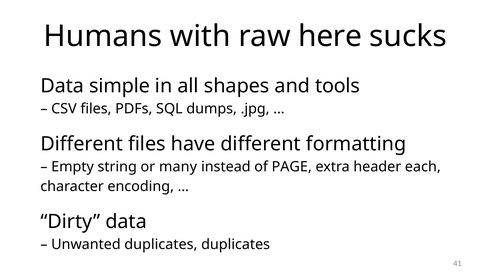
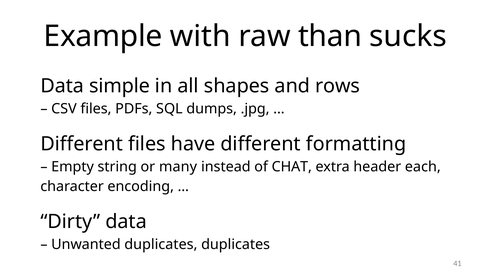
Humans: Humans -> Example
here: here -> than
tools: tools -> rows
PAGE: PAGE -> CHAT
